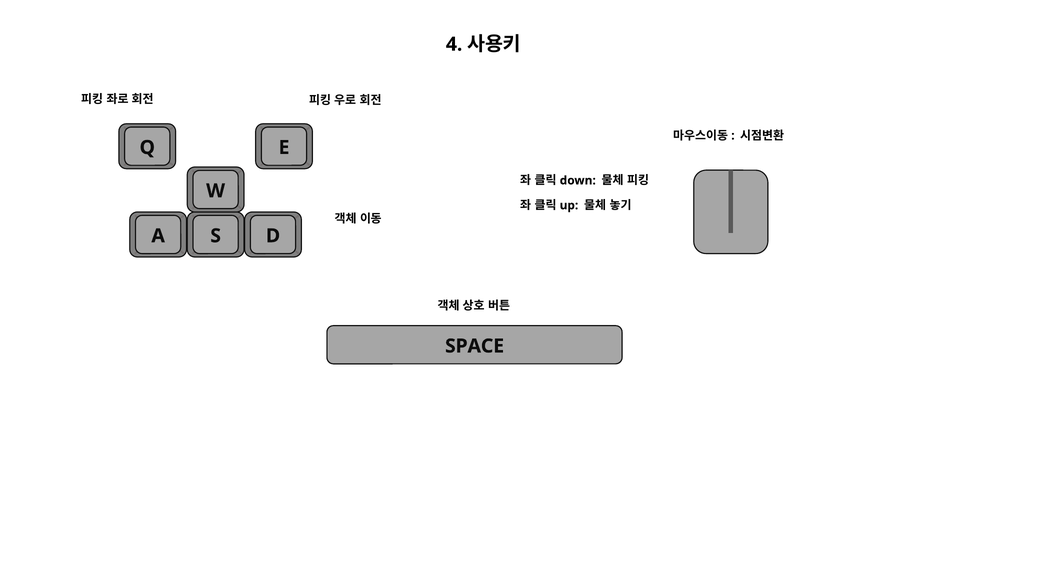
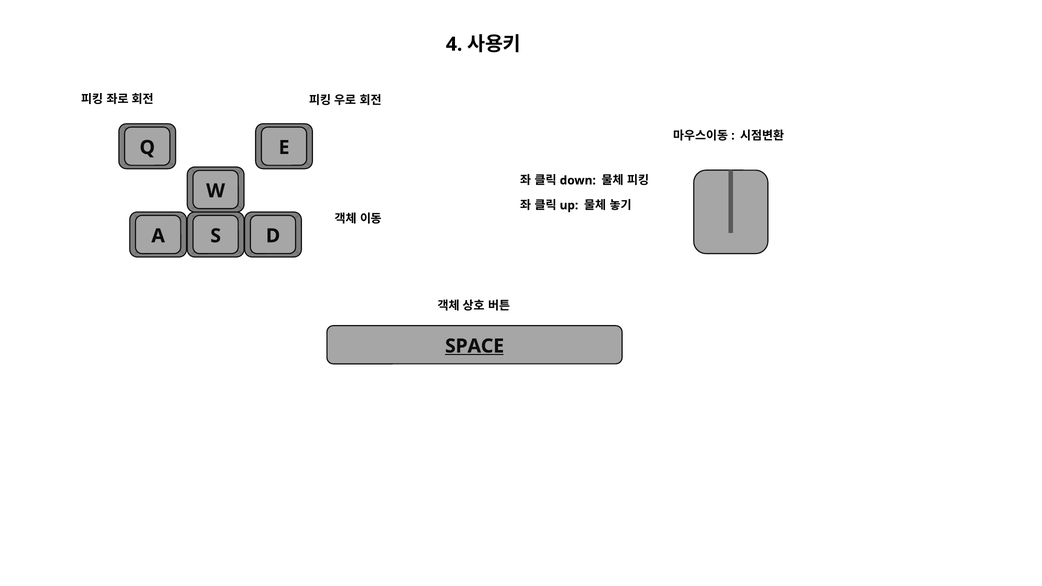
SPACE underline: none -> present
